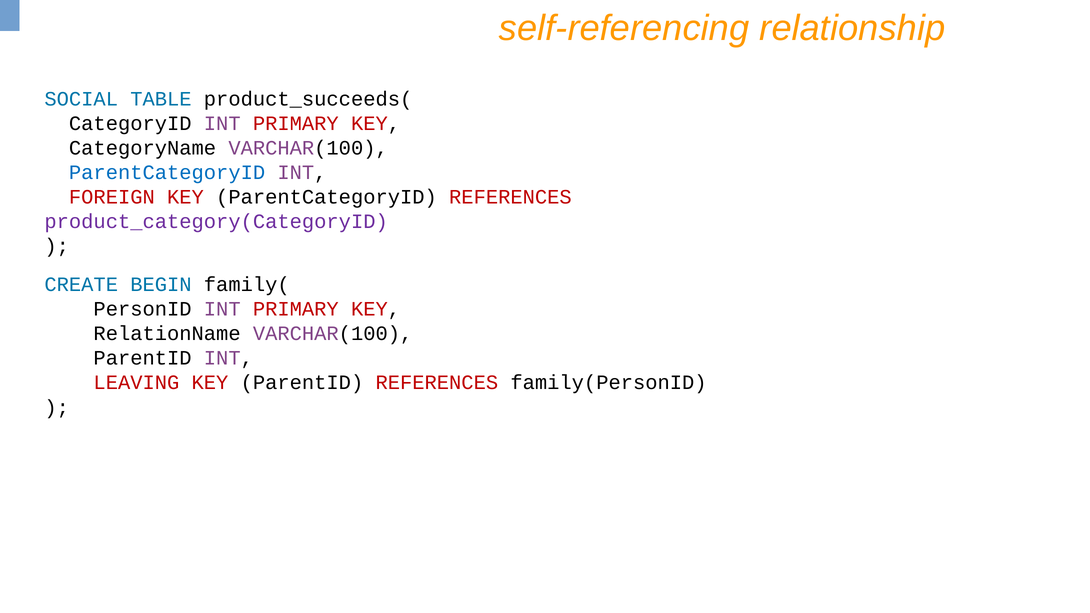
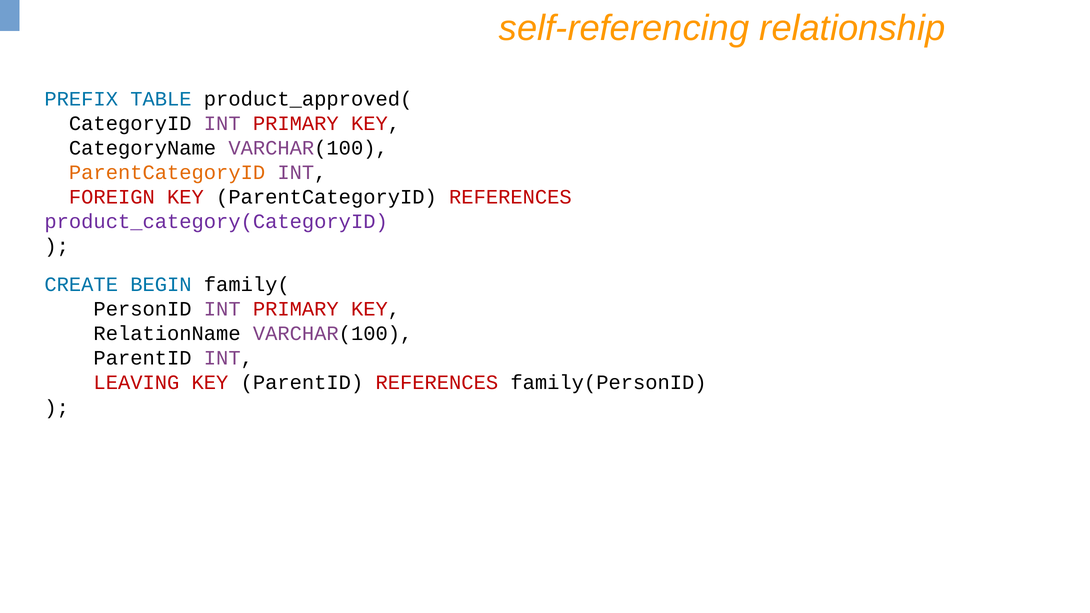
SOCIAL: SOCIAL -> PREFIX
product_succeeds(: product_succeeds( -> product_approved(
ParentCategoryID at (167, 172) colour: blue -> orange
